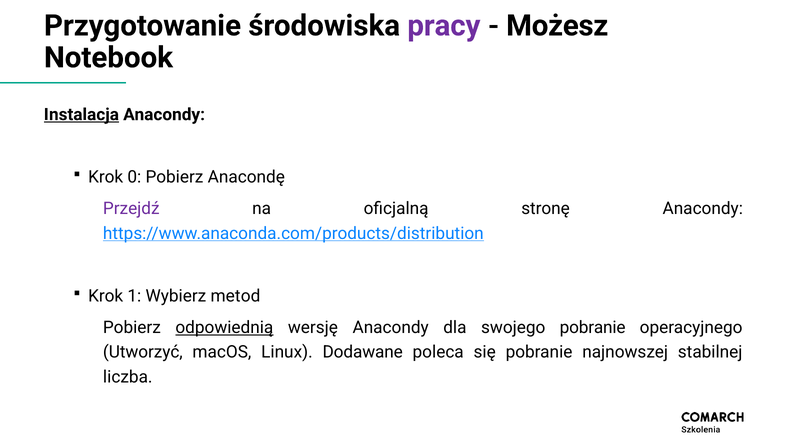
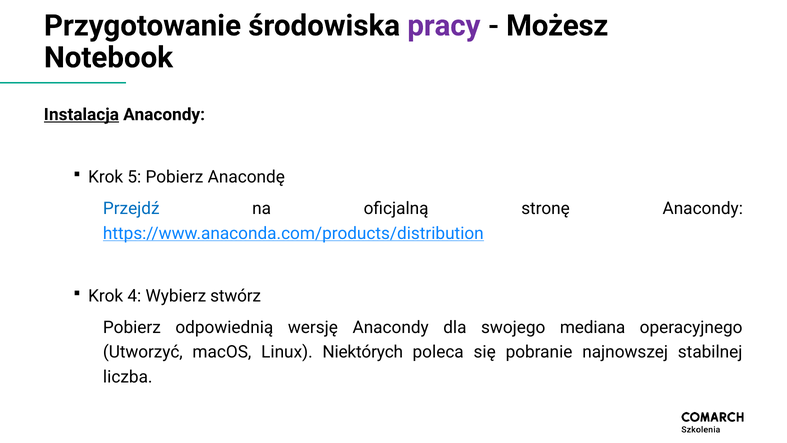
0: 0 -> 5
Przejdź colour: purple -> blue
1: 1 -> 4
metod: metod -> stwórz
odpowiednią underline: present -> none
swojego pobranie: pobranie -> mediana
Dodawane: Dodawane -> Niektórych
